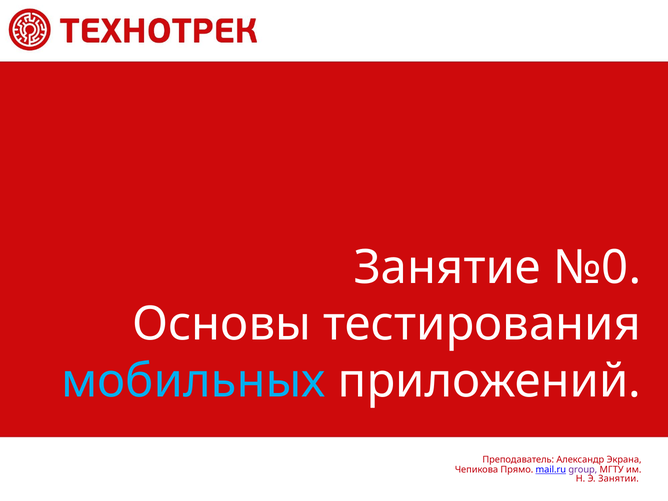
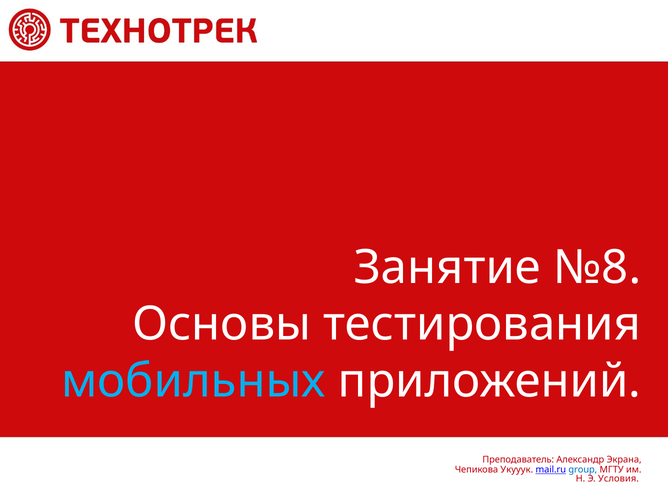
№0: №0 -> №8
Прямо: Прямо -> Укууук
group colour: purple -> blue
Занятии: Занятии -> Условия
